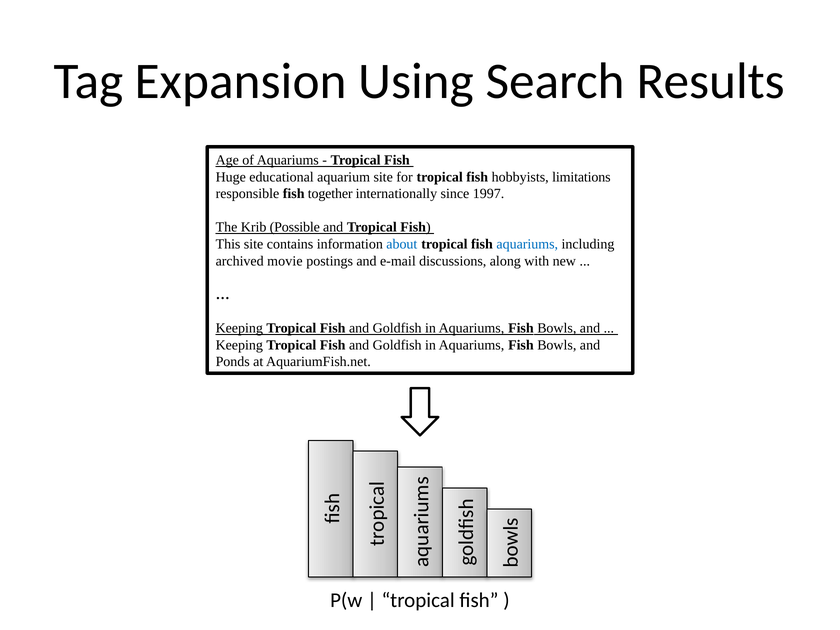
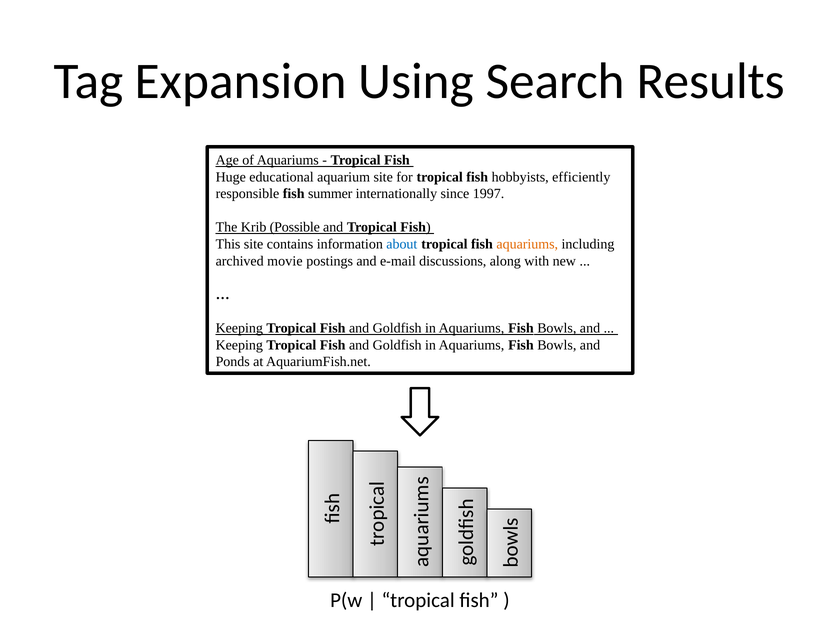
limitations: limitations -> efficiently
together: together -> summer
aquariums at (527, 244) colour: blue -> orange
